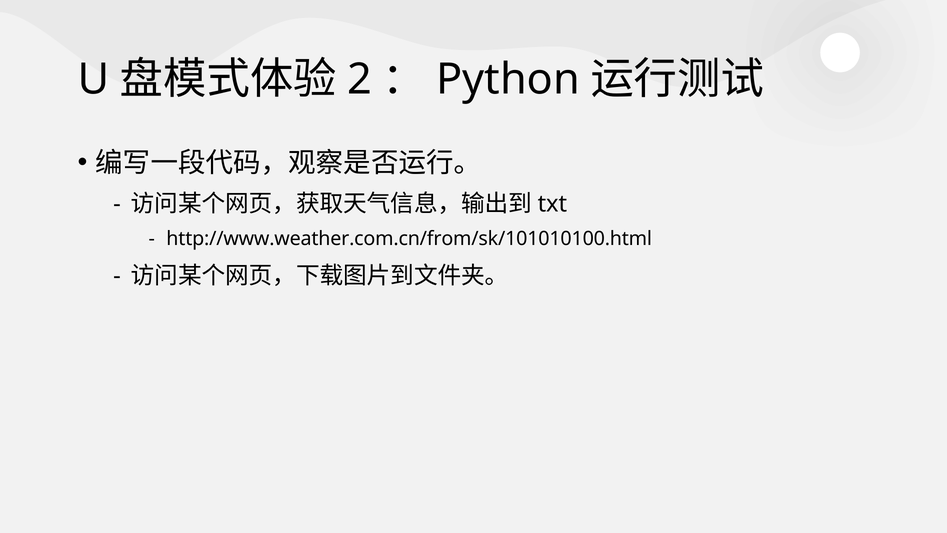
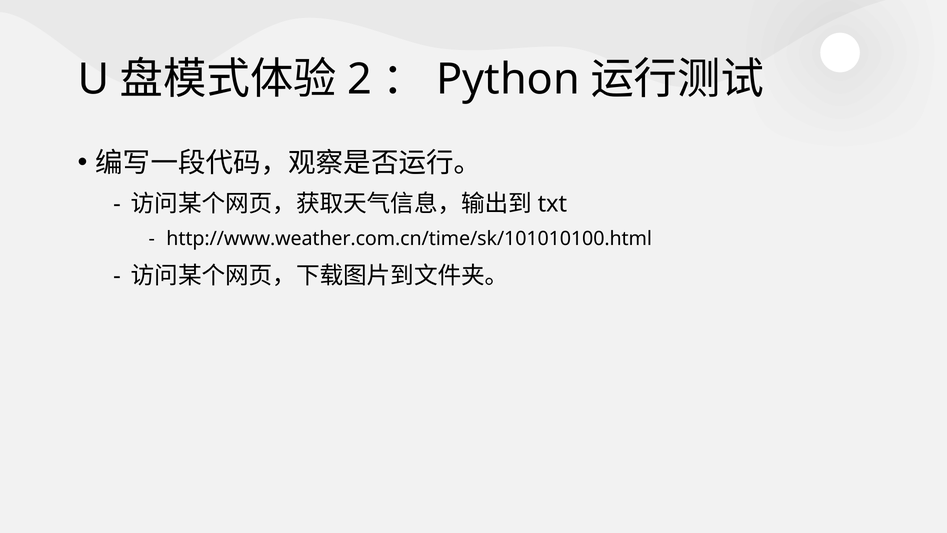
http://www.weather.com.cn/from/sk/101010100.html: http://www.weather.com.cn/from/sk/101010100.html -> http://www.weather.com.cn/time/sk/101010100.html
